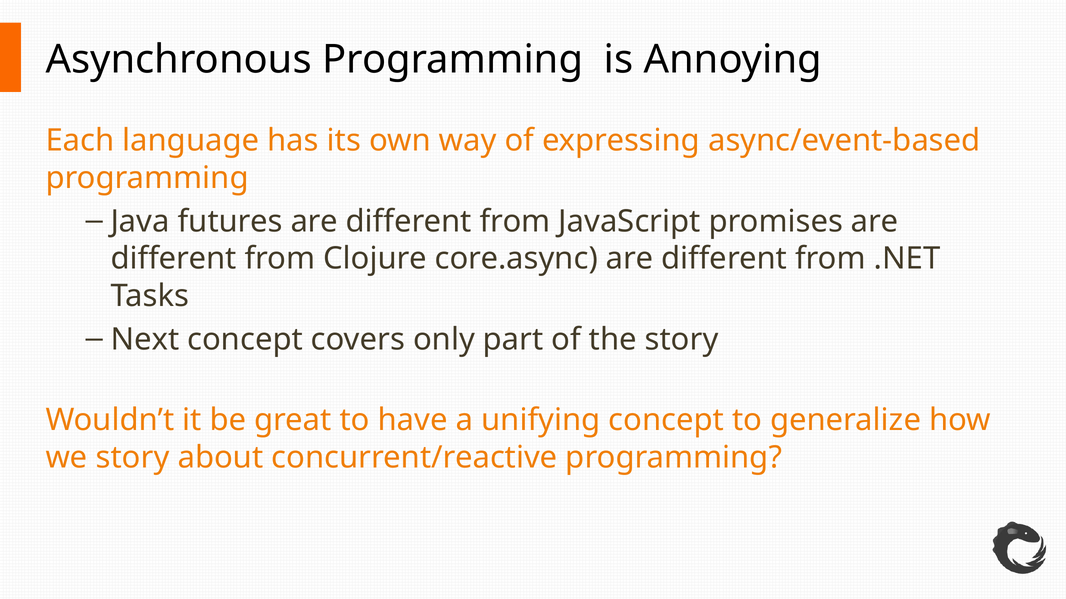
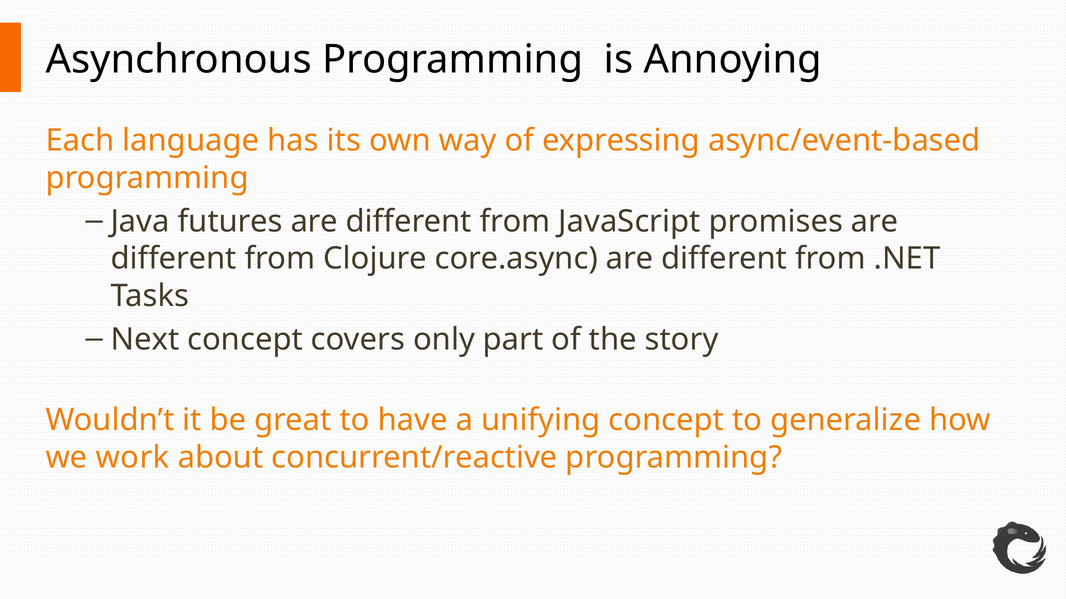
we story: story -> work
